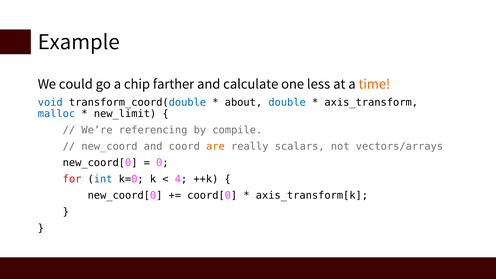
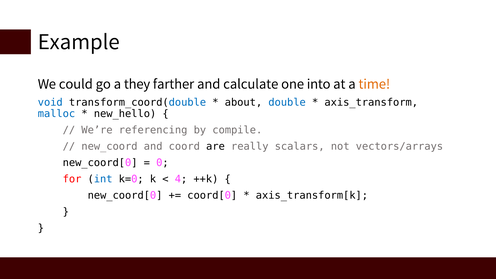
chip: chip -> they
less: less -> into
new_limit: new_limit -> new_hello
are colour: orange -> black
